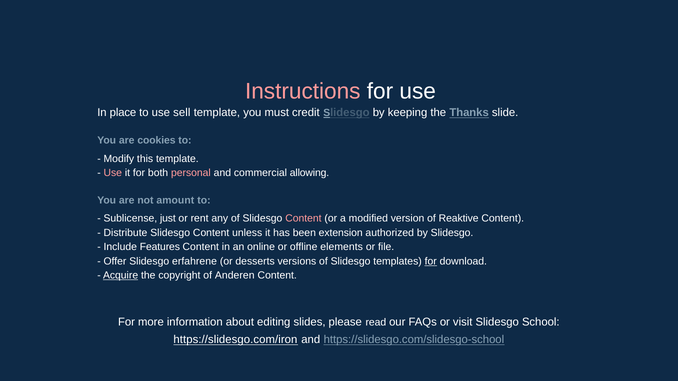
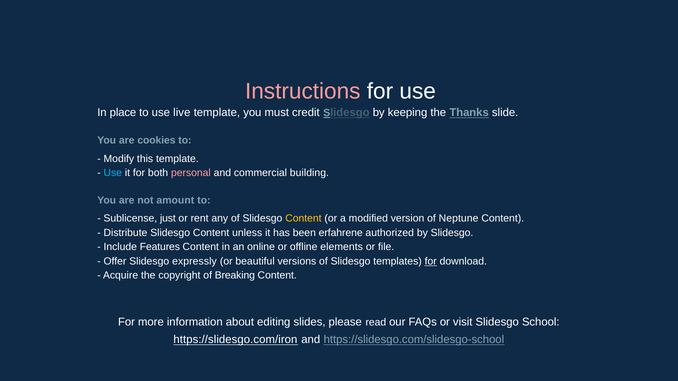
sell: sell -> live
Use at (113, 173) colour: pink -> light blue
allowing: allowing -> building
Content at (303, 219) colour: pink -> yellow
Reaktive: Reaktive -> Neptune
extension: extension -> erfahrene
erfahrene: erfahrene -> expressly
desserts: desserts -> beautiful
Acquire underline: present -> none
Anderen: Anderen -> Breaking
